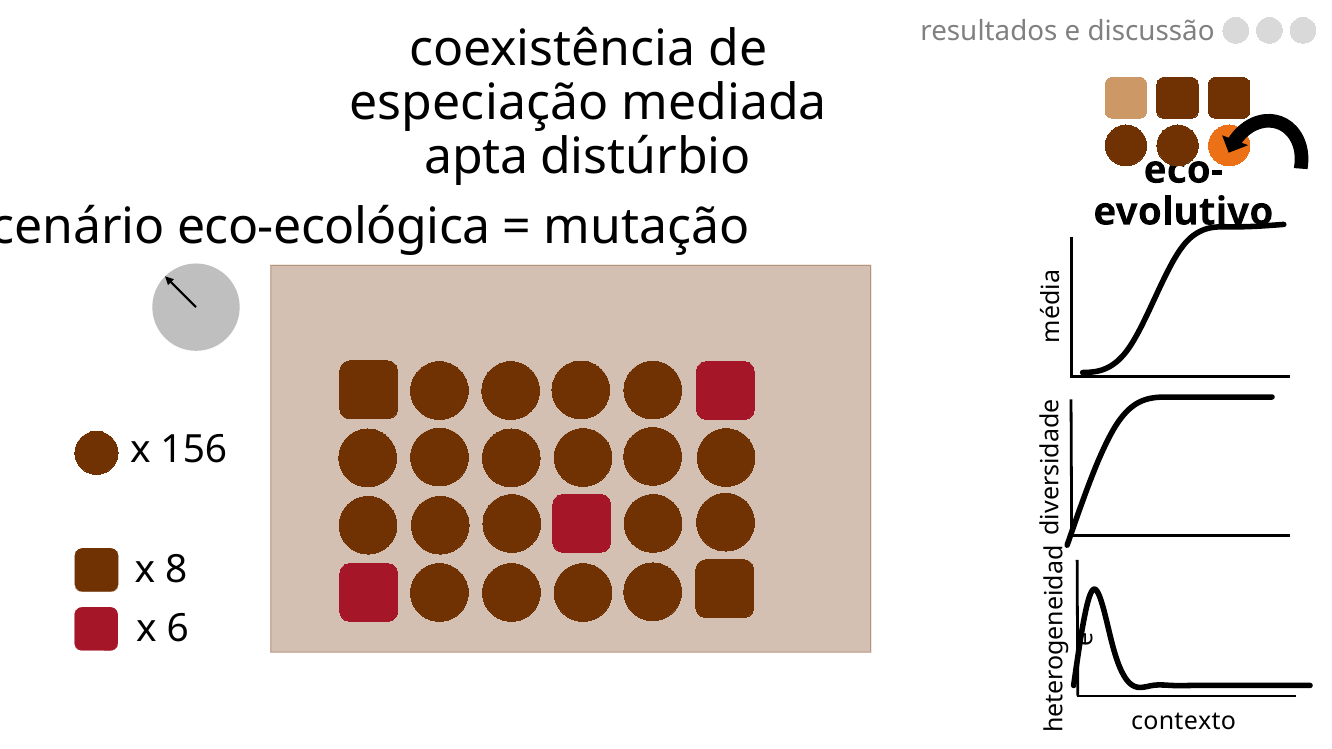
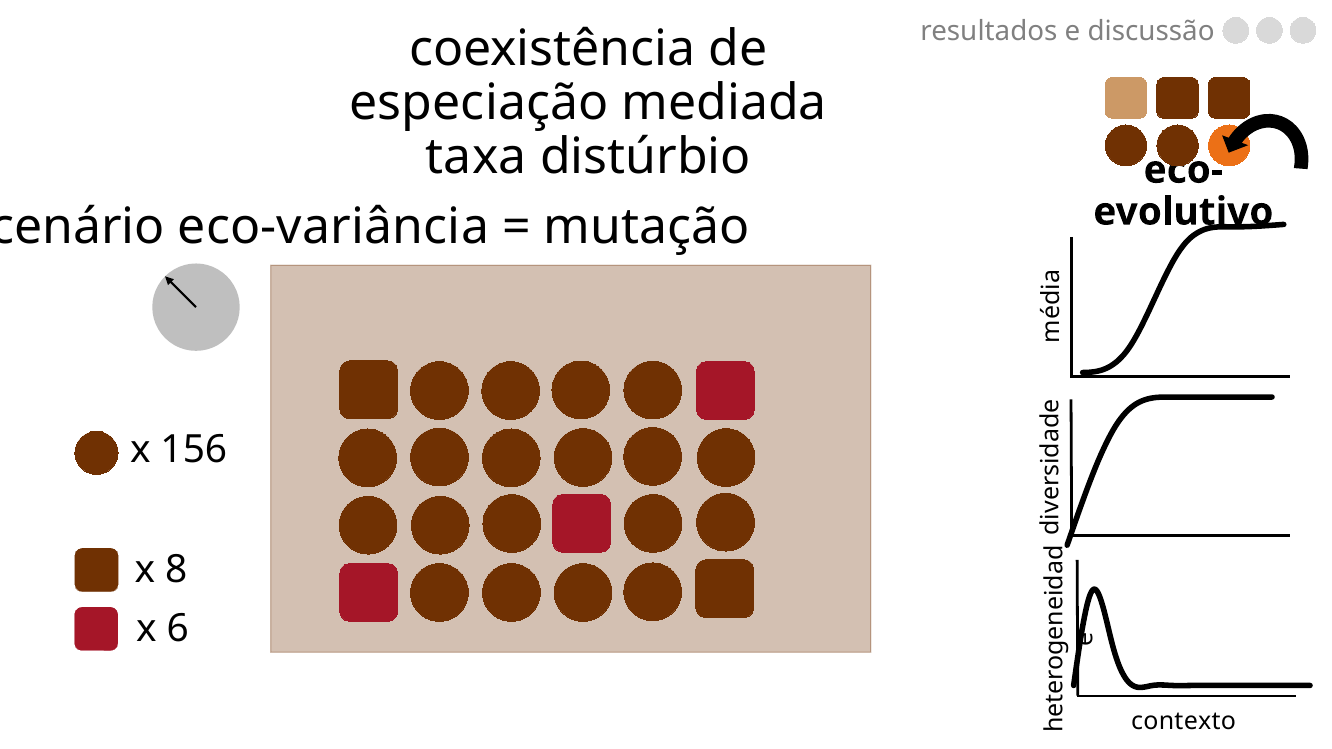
apta: apta -> taxa
eco-ecológica: eco-ecológica -> eco-variância
